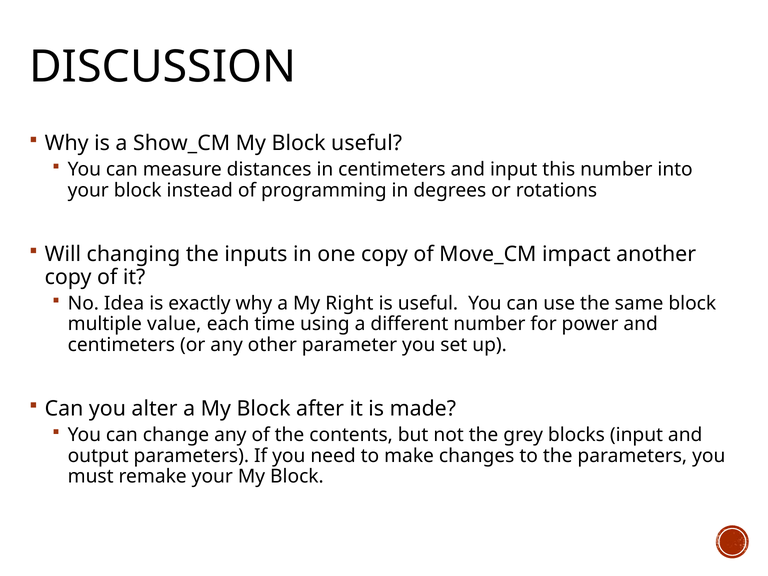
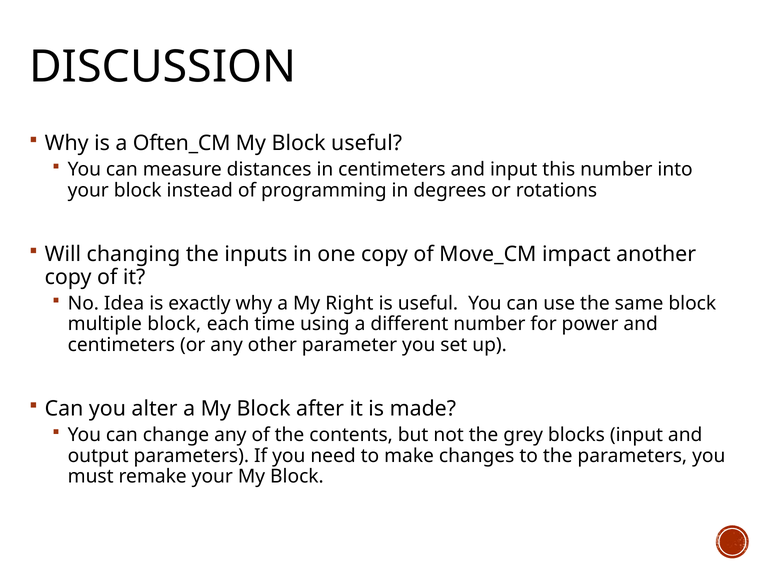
Show_CM: Show_CM -> Often_CM
multiple value: value -> block
